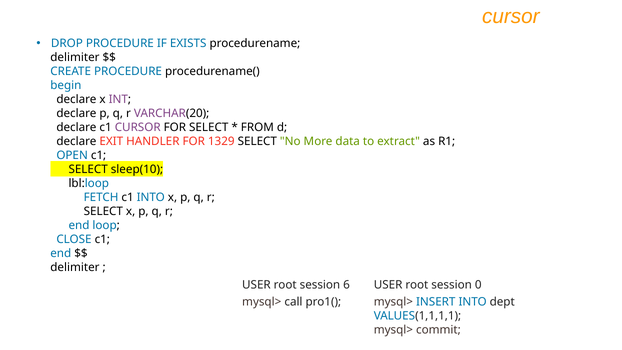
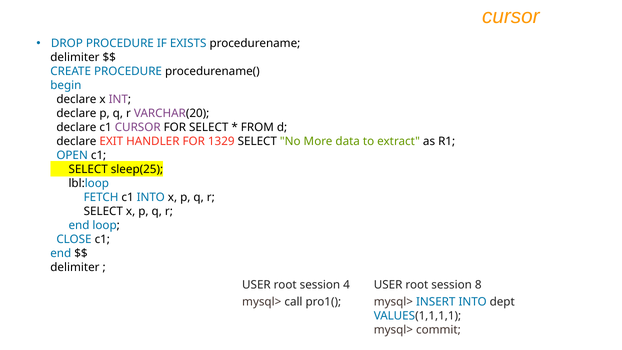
sleep(10: sleep(10 -> sleep(25
6: 6 -> 4
0: 0 -> 8
